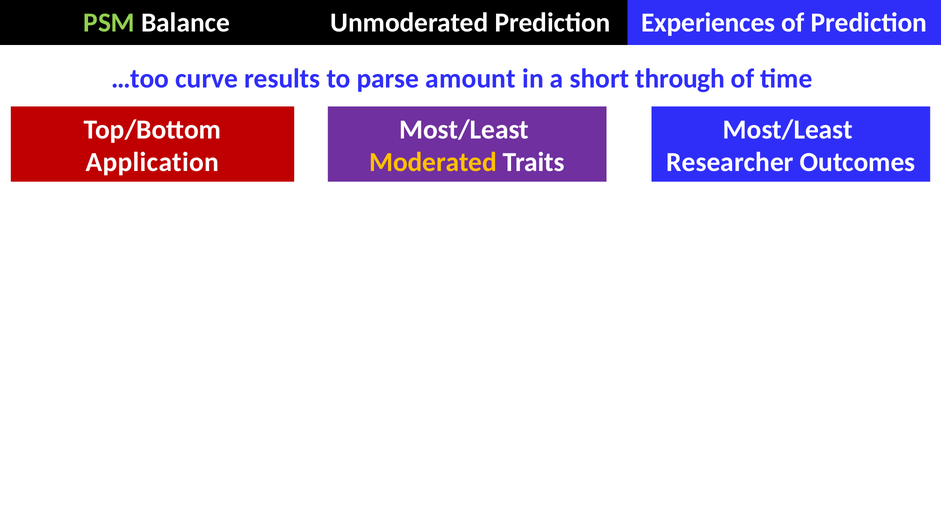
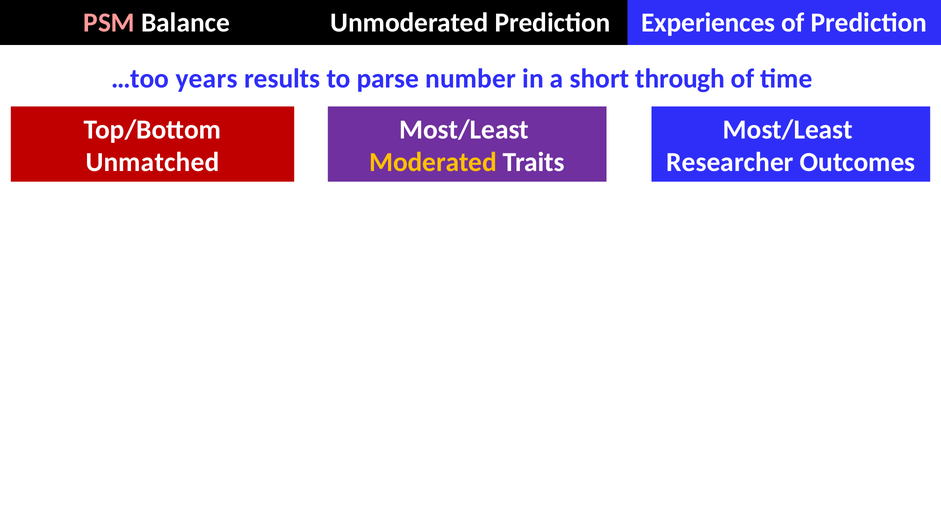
PSM colour: light green -> pink
curve: curve -> years
amount: amount -> number
Application: Application -> Unmatched
